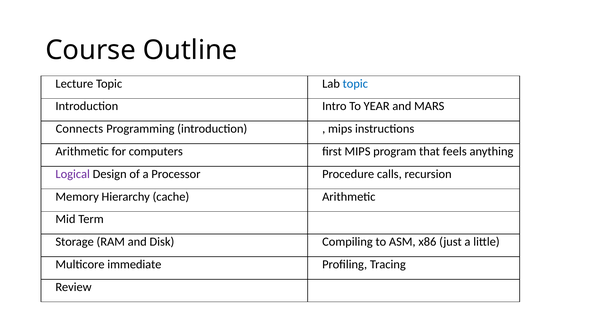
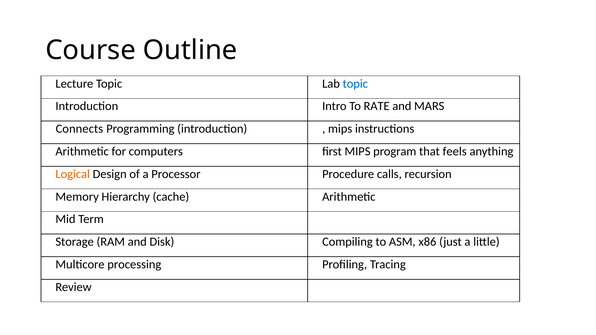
YEAR: YEAR -> RATE
Logical colour: purple -> orange
immediate: immediate -> processing
